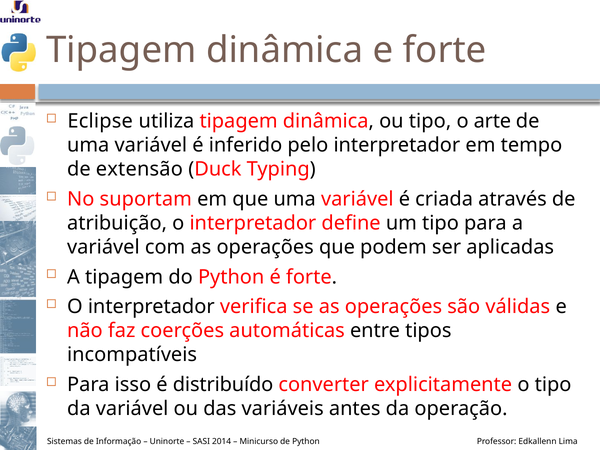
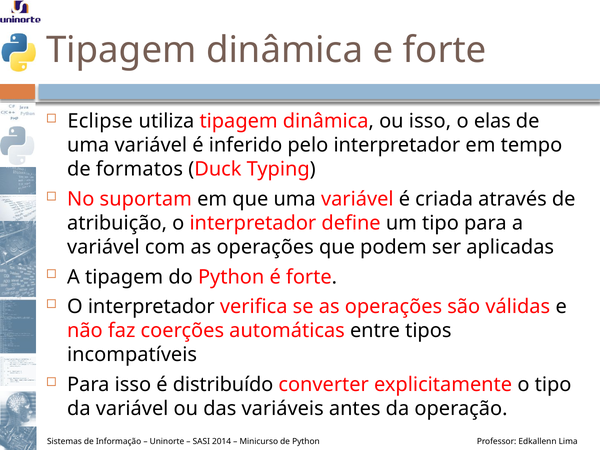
ou tipo: tipo -> isso
arte: arte -> elas
extensão: extensão -> formatos
